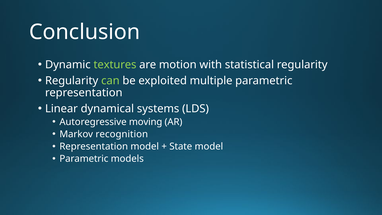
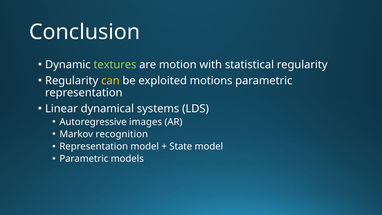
can colour: light green -> yellow
multiple: multiple -> motions
moving: moving -> images
